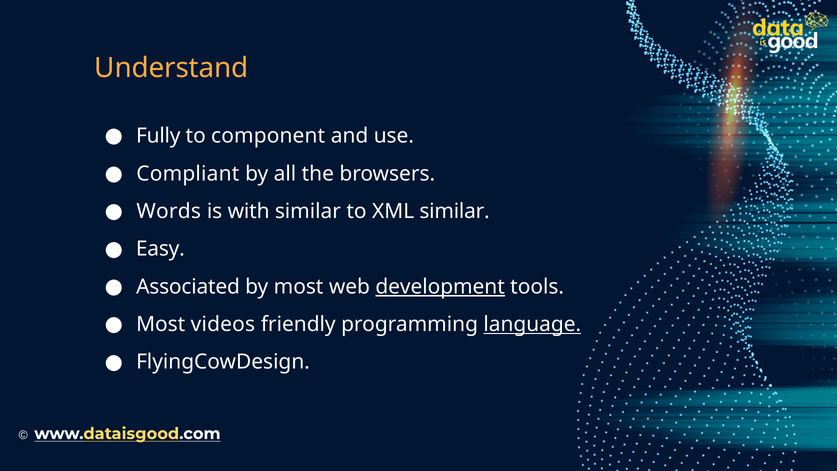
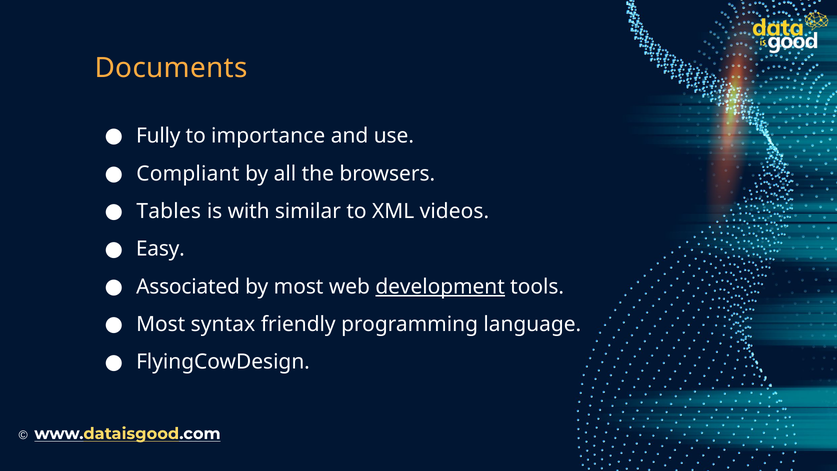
Understand: Understand -> Documents
component: component -> importance
Words: Words -> Tables
XML similar: similar -> videos
videos: videos -> syntax
language underline: present -> none
